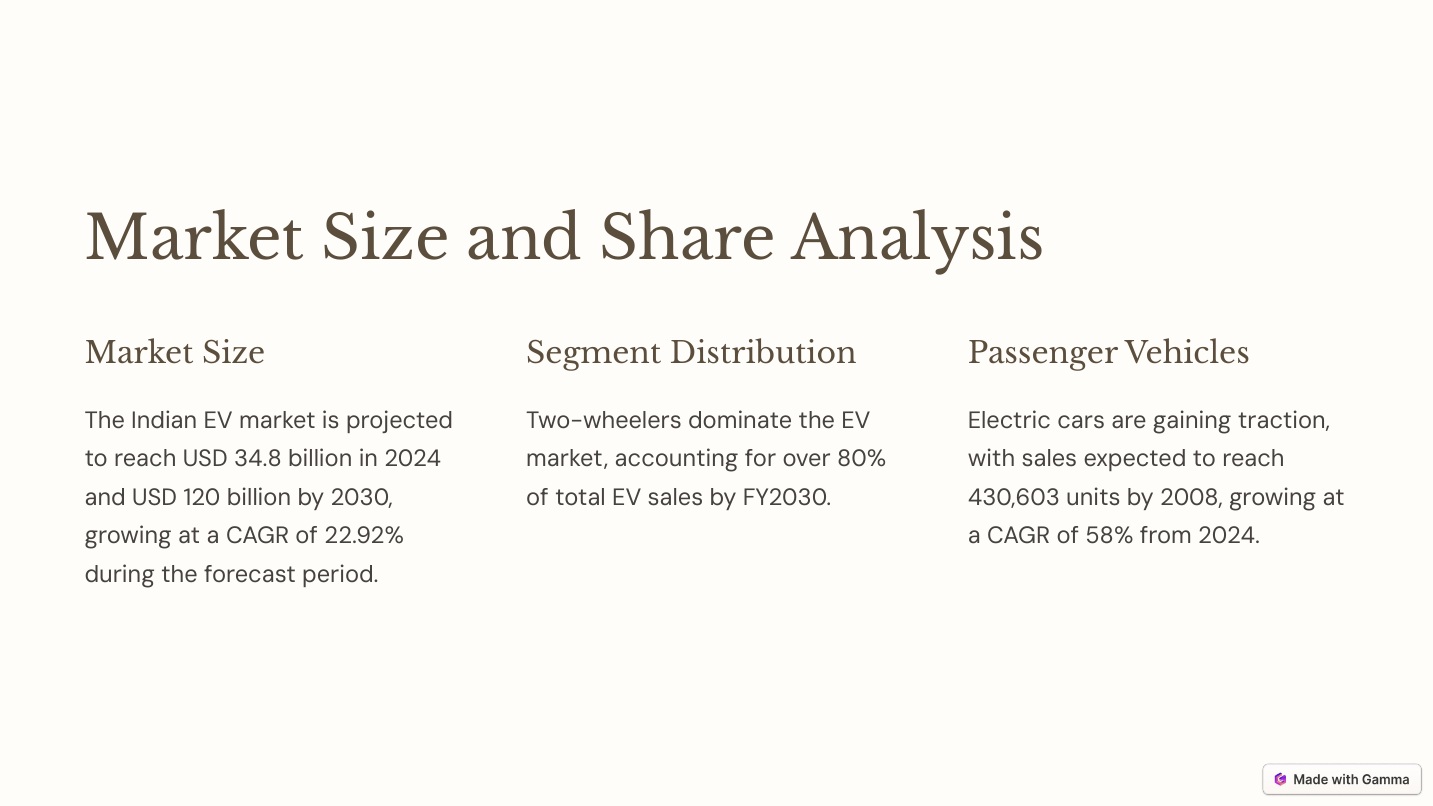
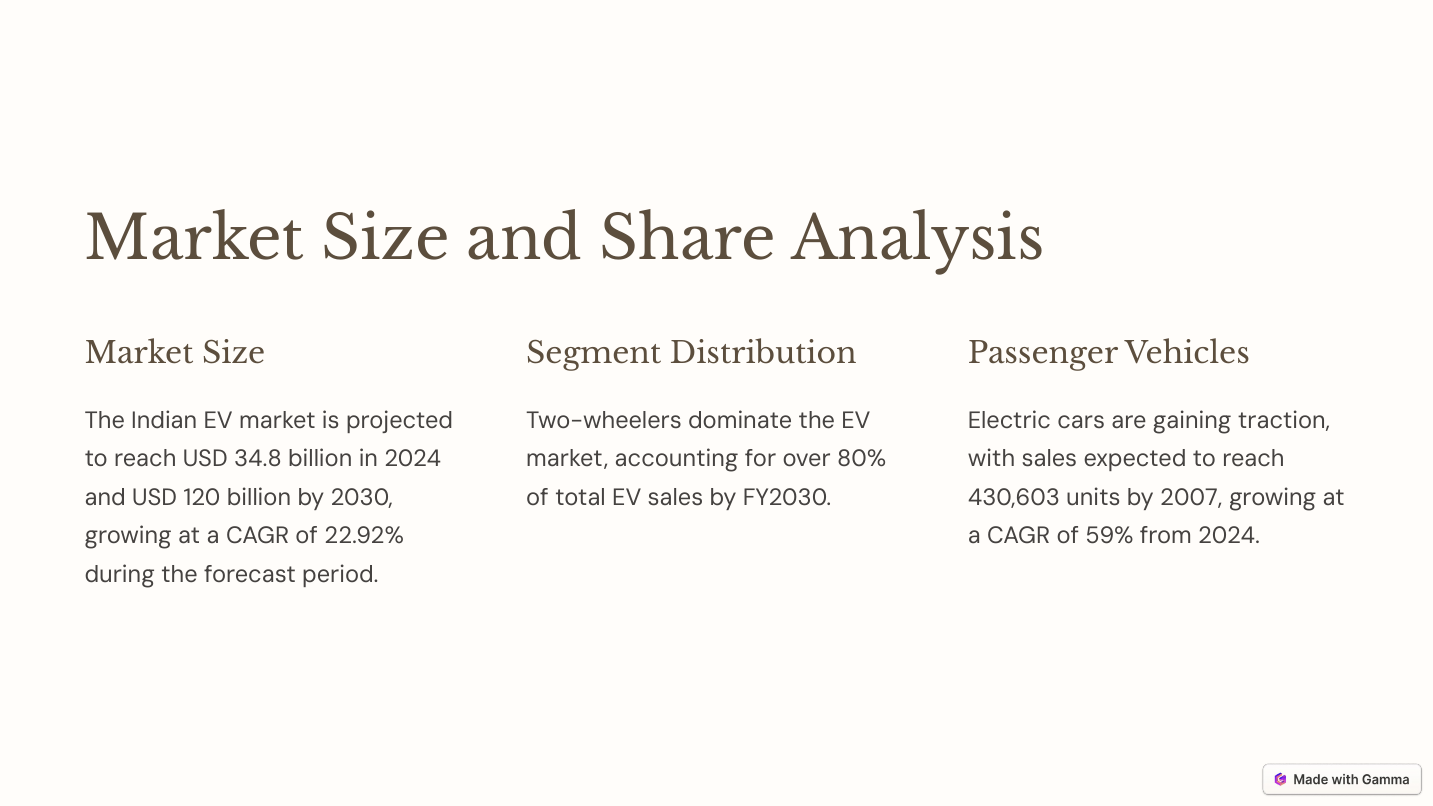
2008: 2008 -> 2007
58%: 58% -> 59%
